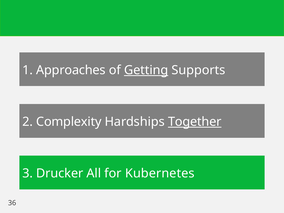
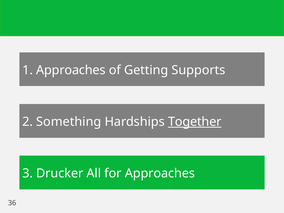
Getting underline: present -> none
Complexity: Complexity -> Something
for Kubernetes: Kubernetes -> Approaches
